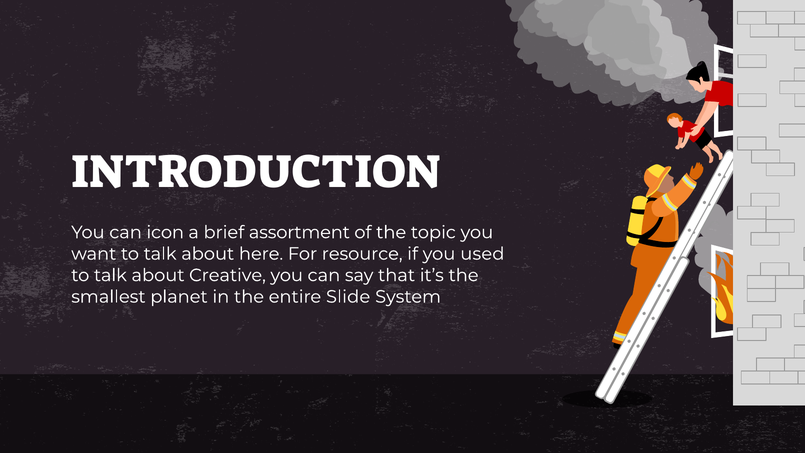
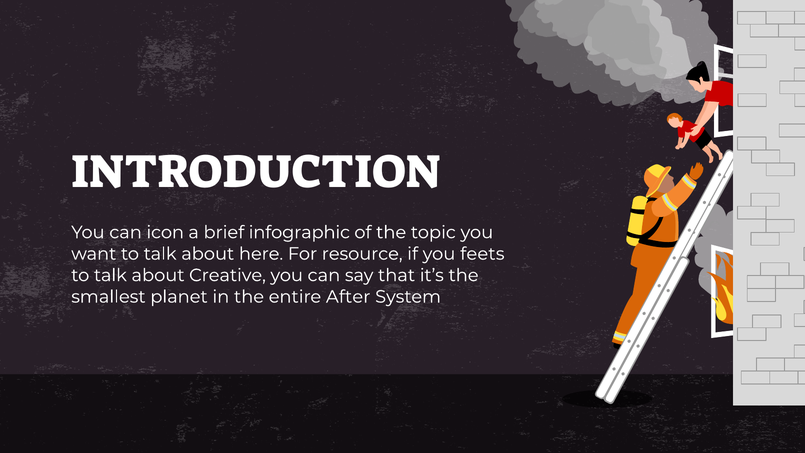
assortment: assortment -> infographic
used: used -> feets
Slide: Slide -> After
